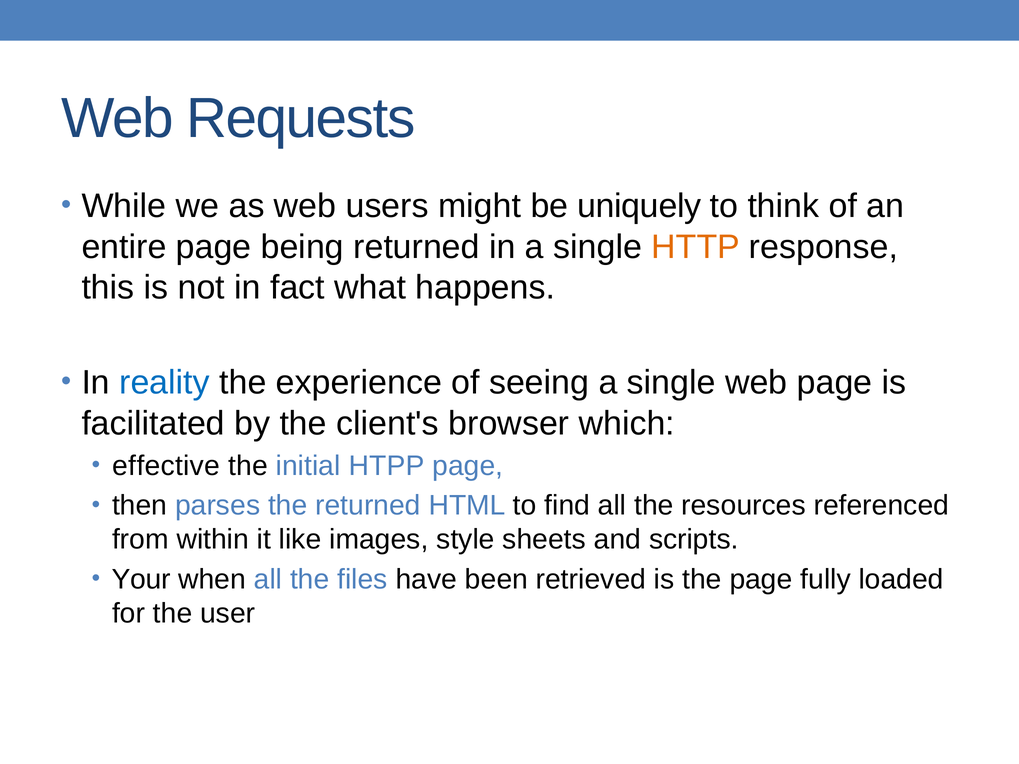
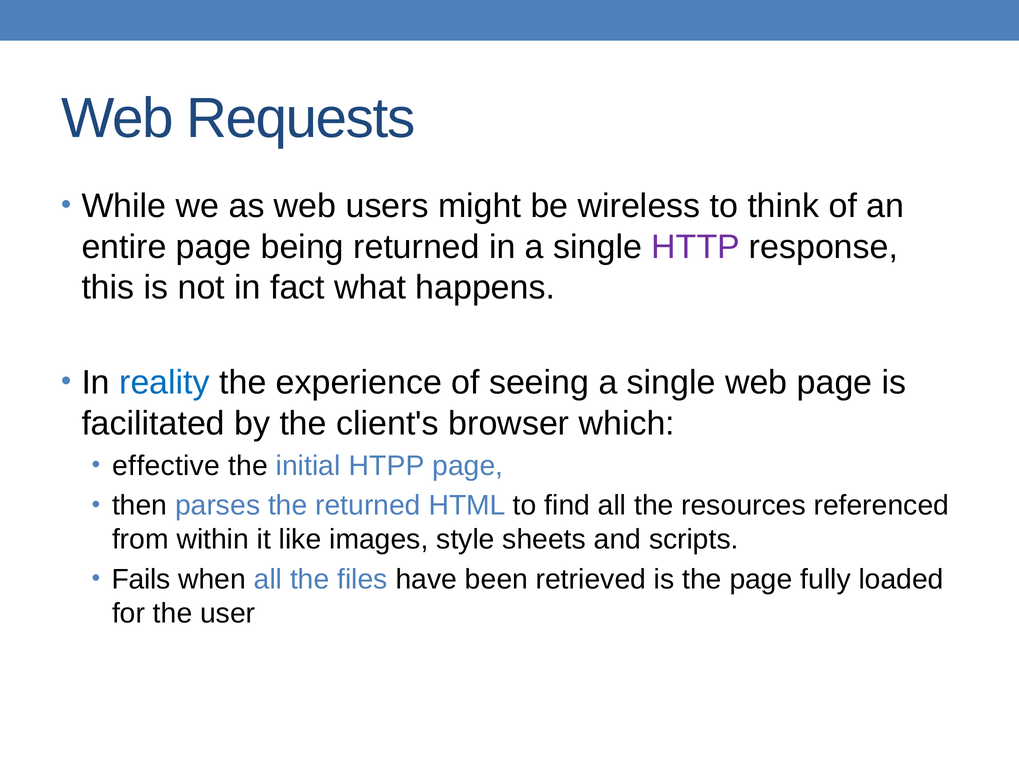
uniquely: uniquely -> wireless
HTTP colour: orange -> purple
Your: Your -> Fails
